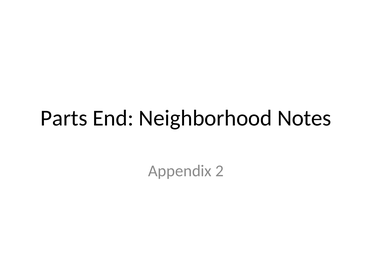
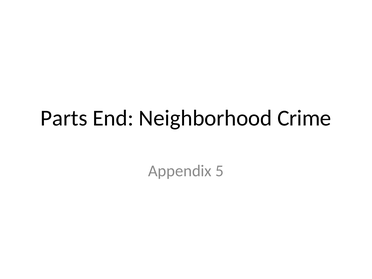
Notes: Notes -> Crime
2: 2 -> 5
